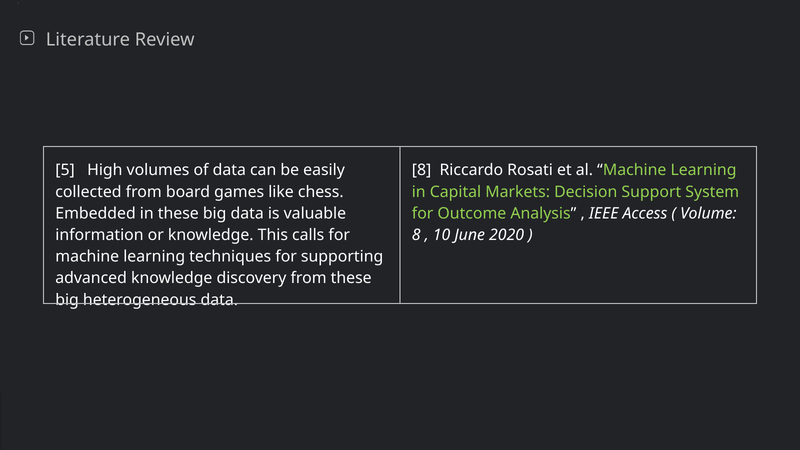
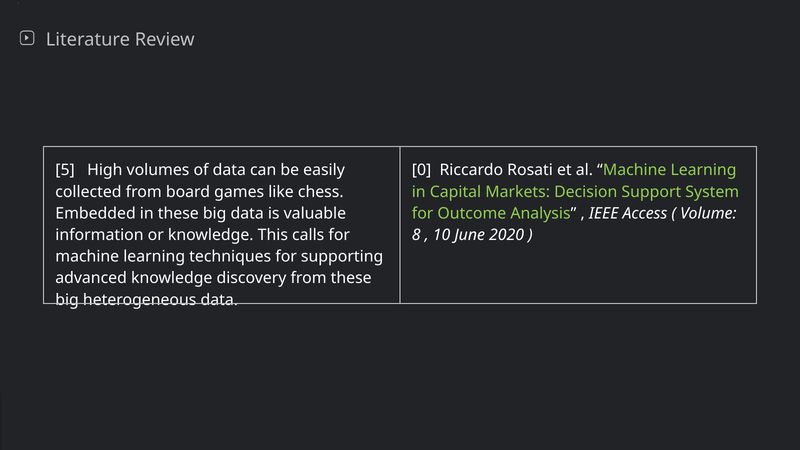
8 at (422, 170): 8 -> 0
